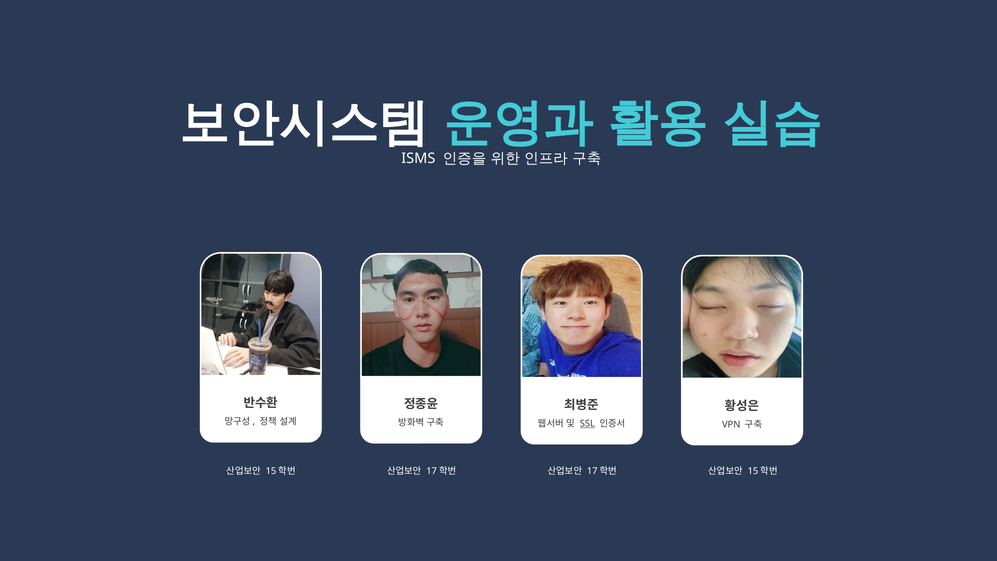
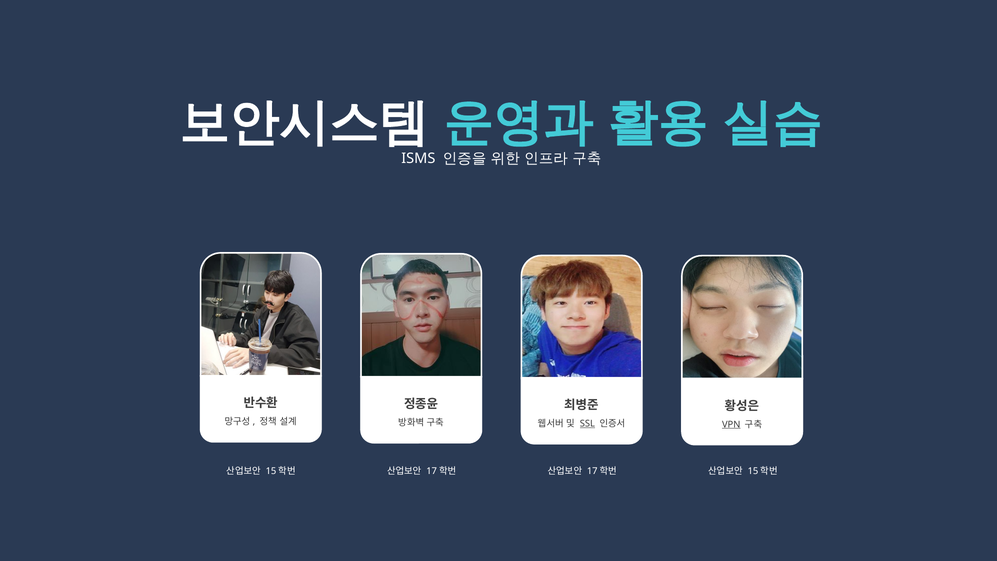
VPN underline: none -> present
